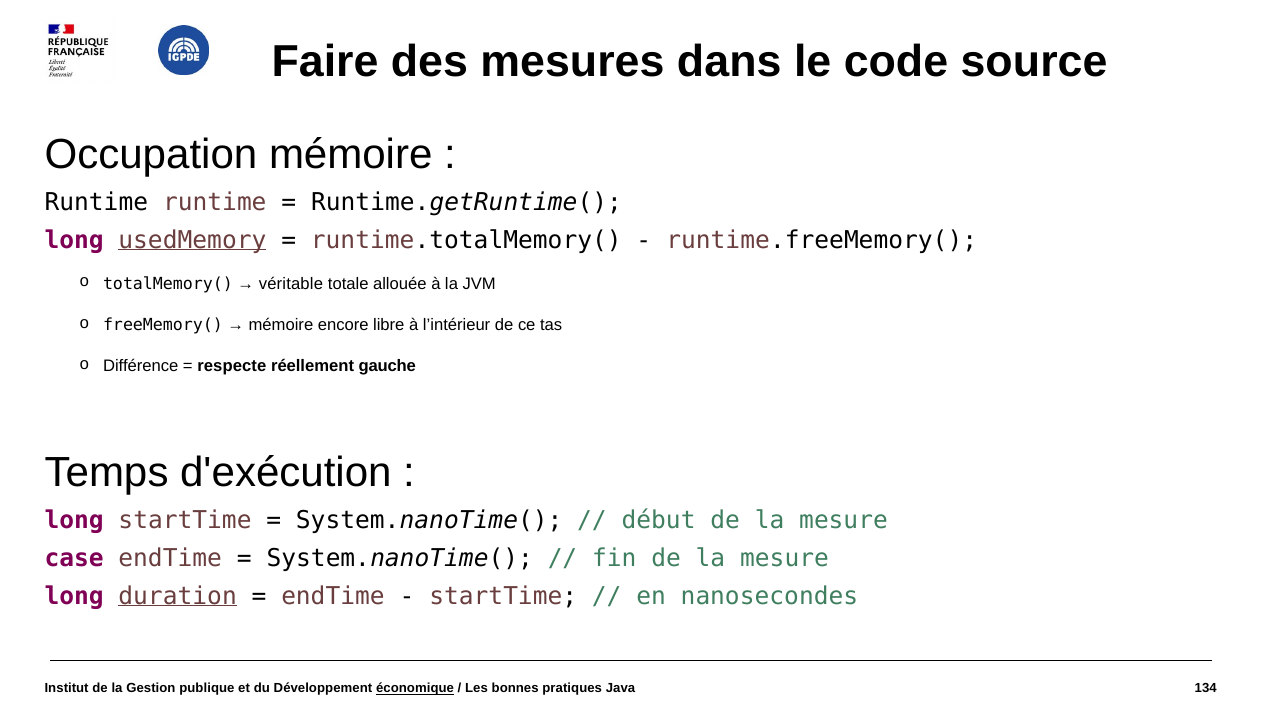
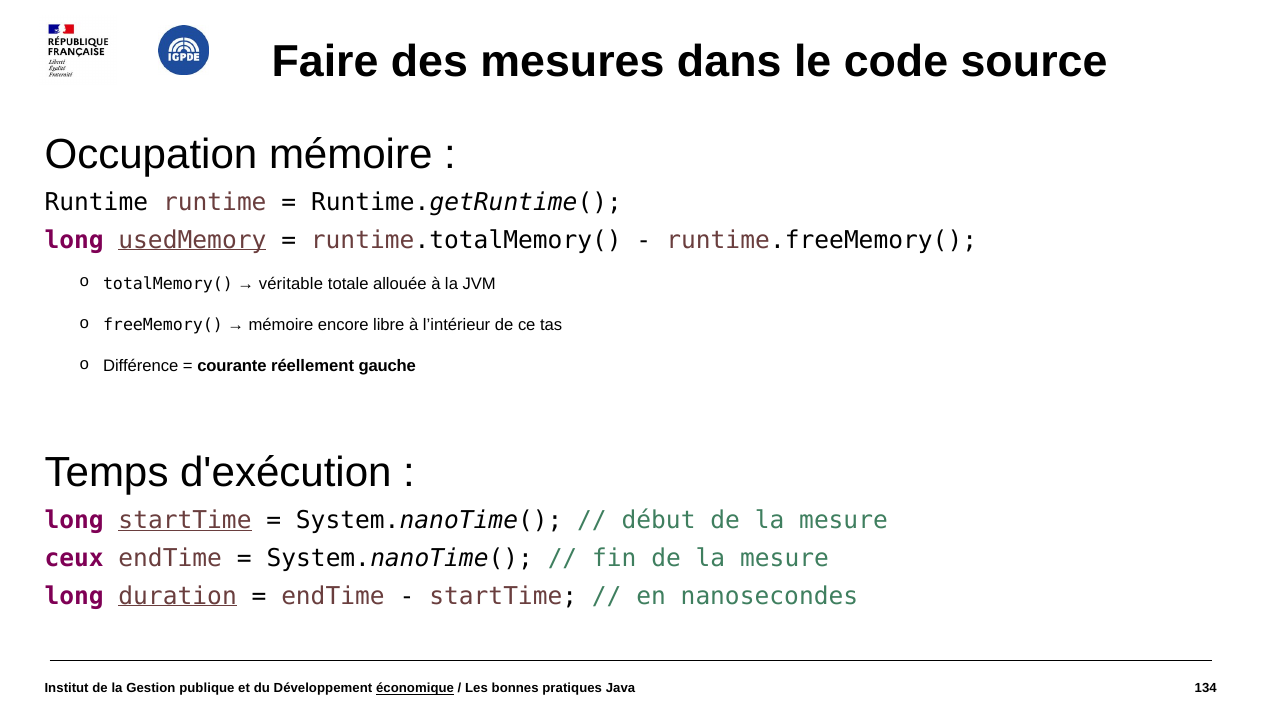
respecte: respecte -> courante
startTime at (185, 520) underline: none -> present
case: case -> ceux
